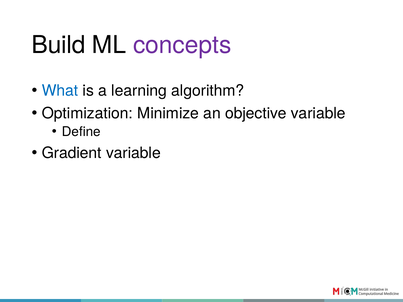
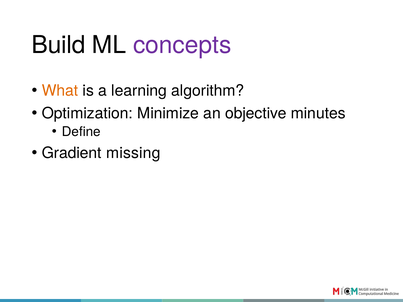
What colour: blue -> orange
objective variable: variable -> minutes
Gradient variable: variable -> missing
